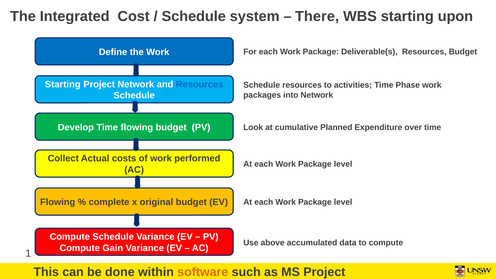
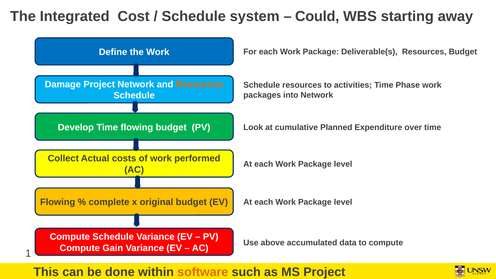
There: There -> Could
upon: upon -> away
Starting at (63, 84): Starting -> Damage
Resources at (200, 84) colour: blue -> orange
